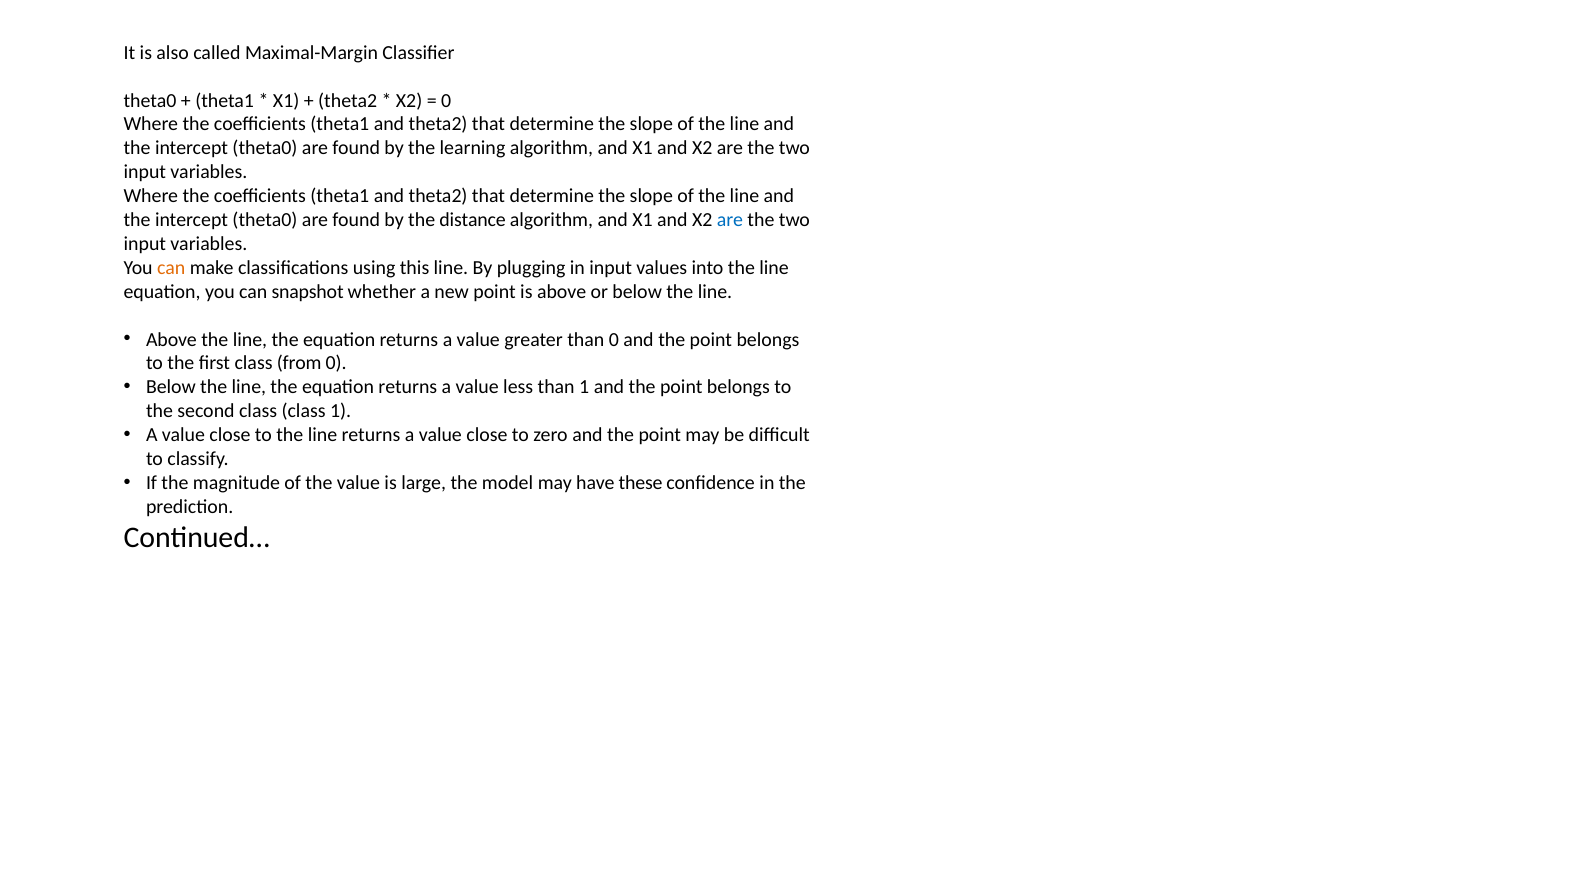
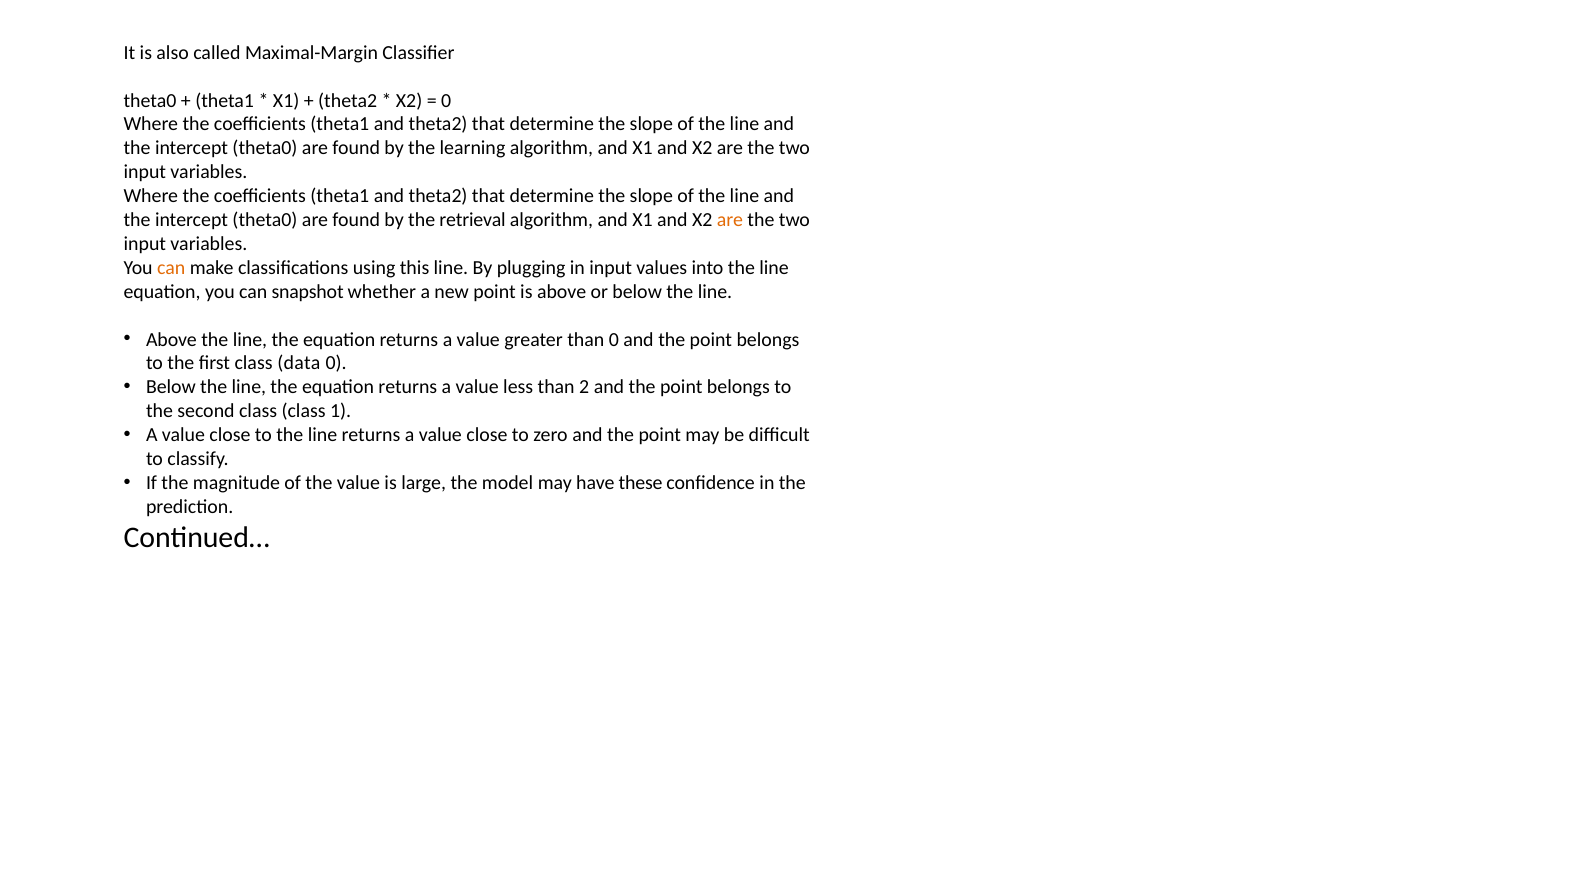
distance: distance -> retrieval
are at (730, 220) colour: blue -> orange
from: from -> data
than 1: 1 -> 2
